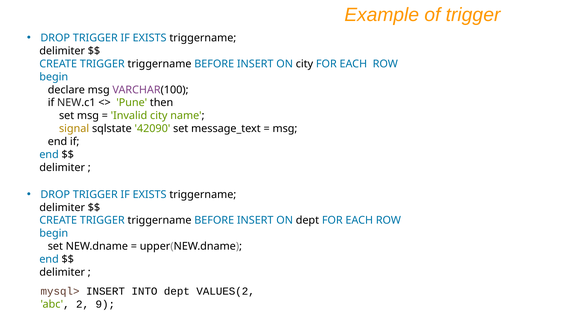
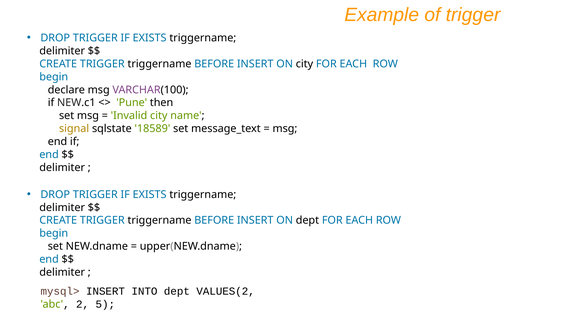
42090: 42090 -> 18589
9: 9 -> 5
